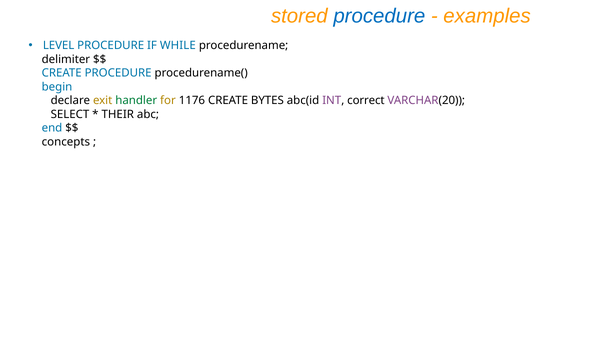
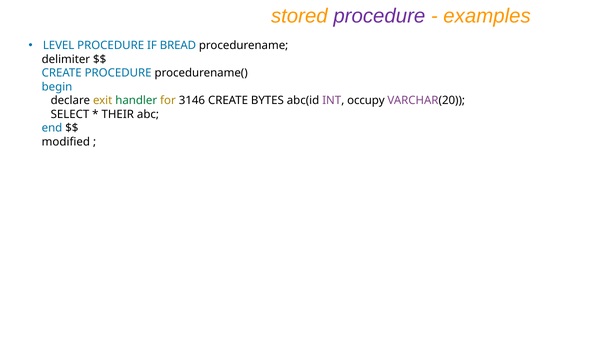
procedure at (379, 16) colour: blue -> purple
WHILE: WHILE -> BREAD
1176: 1176 -> 3146
correct: correct -> occupy
concepts: concepts -> modified
